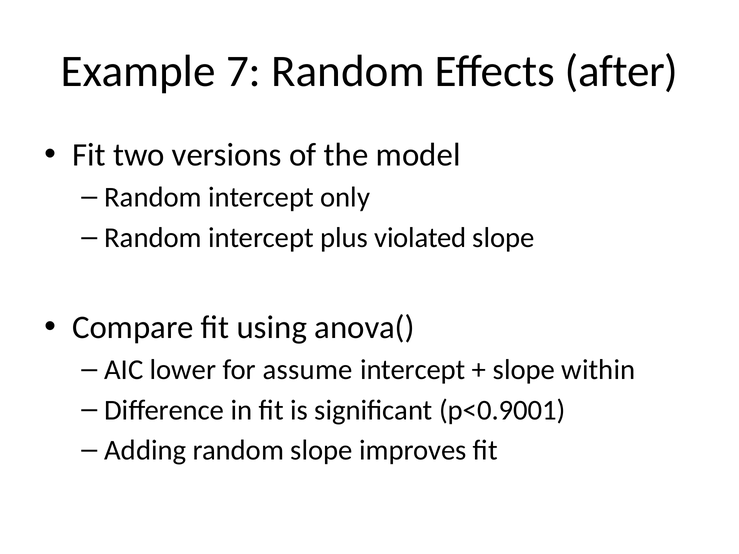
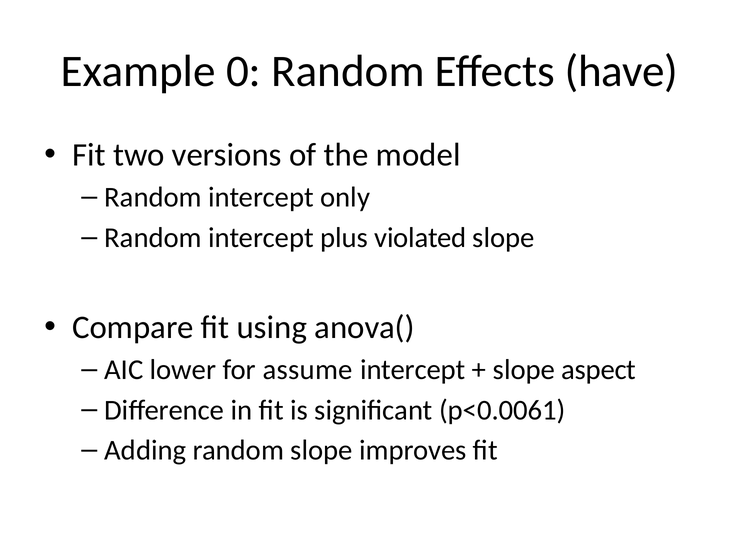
7: 7 -> 0
after: after -> have
within: within -> aspect
p<0.9001: p<0.9001 -> p<0.0061
